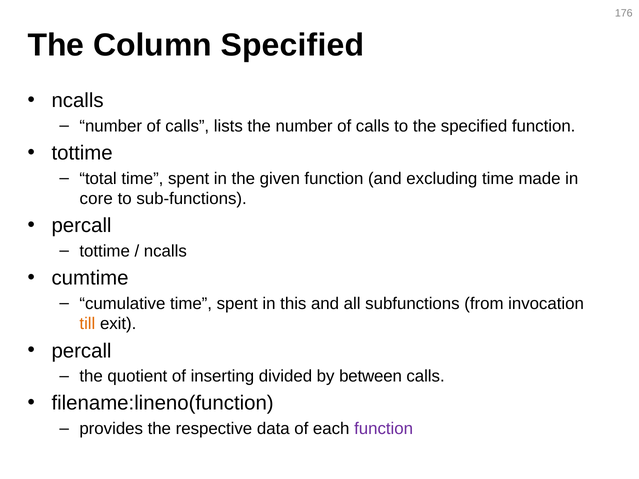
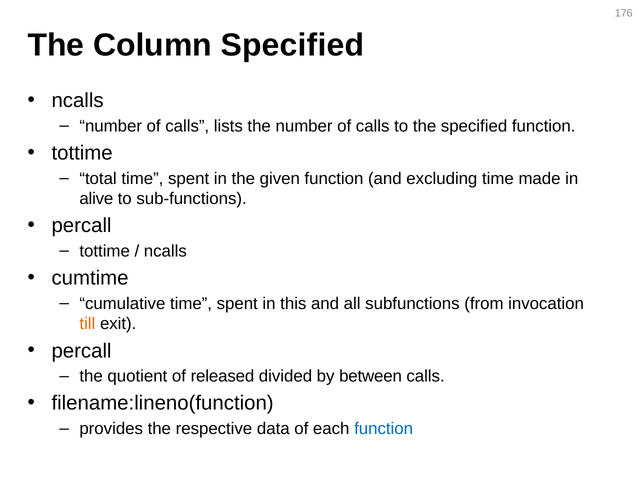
core: core -> alive
inserting: inserting -> released
function at (384, 429) colour: purple -> blue
